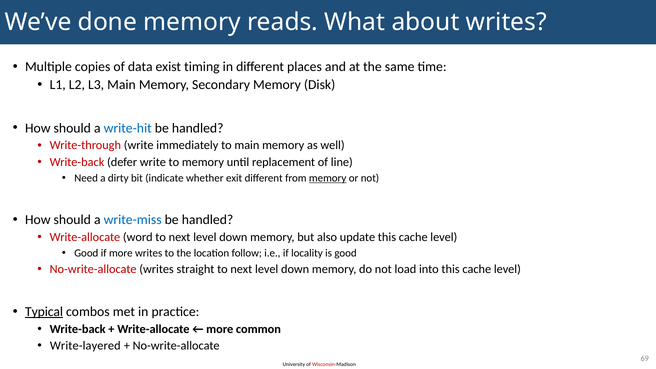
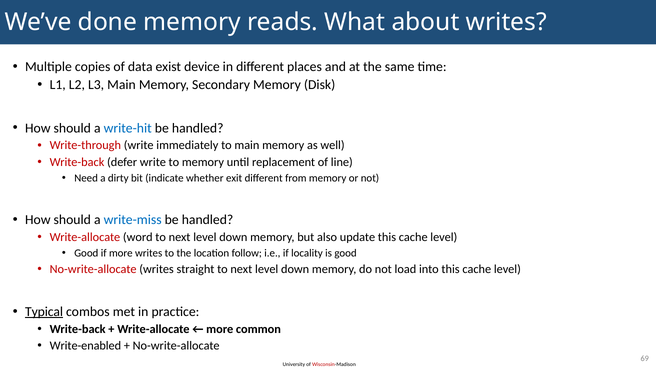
timing: timing -> device
memory at (328, 178) underline: present -> none
Write-layered: Write-layered -> Write-enabled
